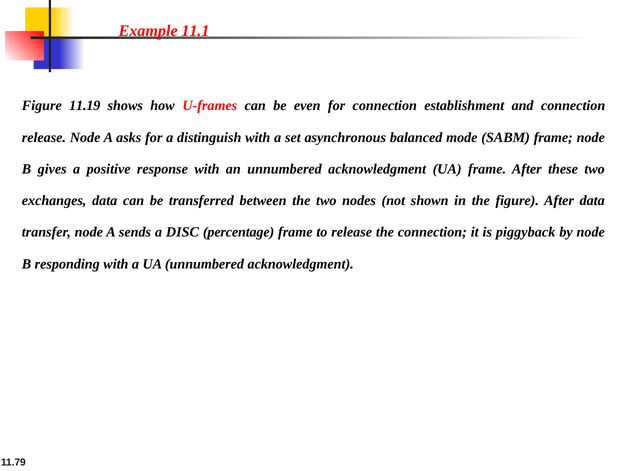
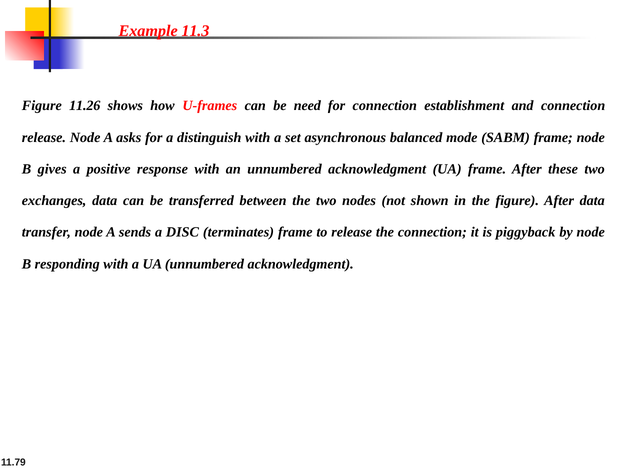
11.1: 11.1 -> 11.3
11.19: 11.19 -> 11.26
even: even -> need
percentage: percentage -> terminates
